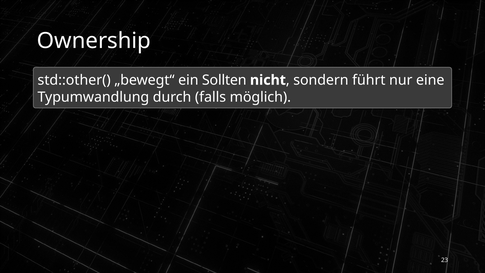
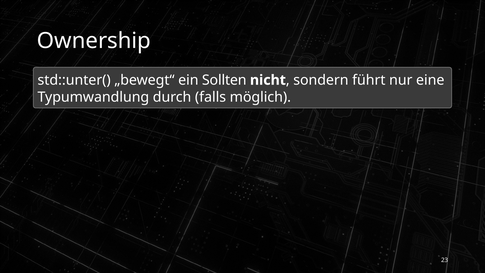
std::other(: std::other( -> std::unter(
